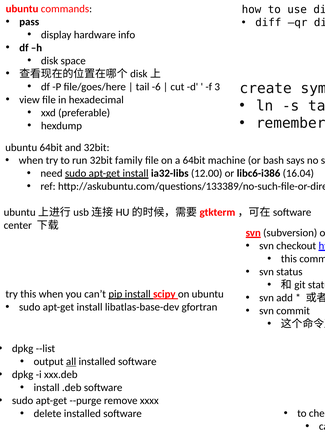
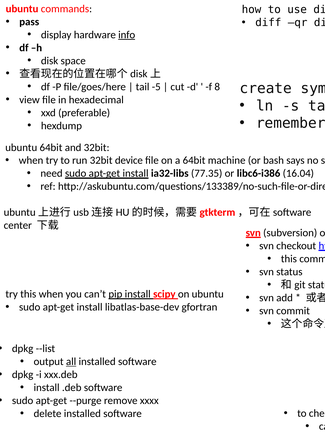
info underline: none -> present
-6: -6 -> -5
3: 3 -> 8
family: family -> device
12.00: 12.00 -> 77.35
